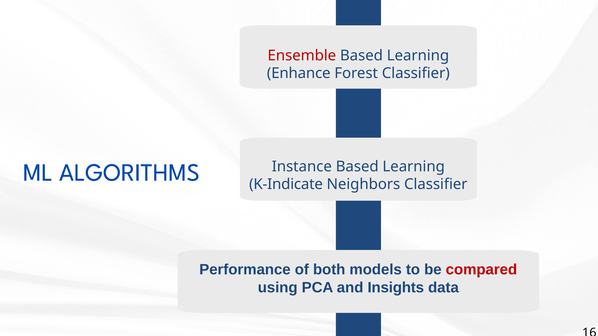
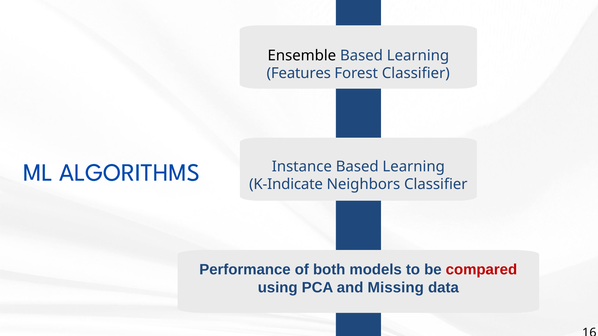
Ensemble colour: red -> black
Enhance: Enhance -> Features
Insights: Insights -> Missing
